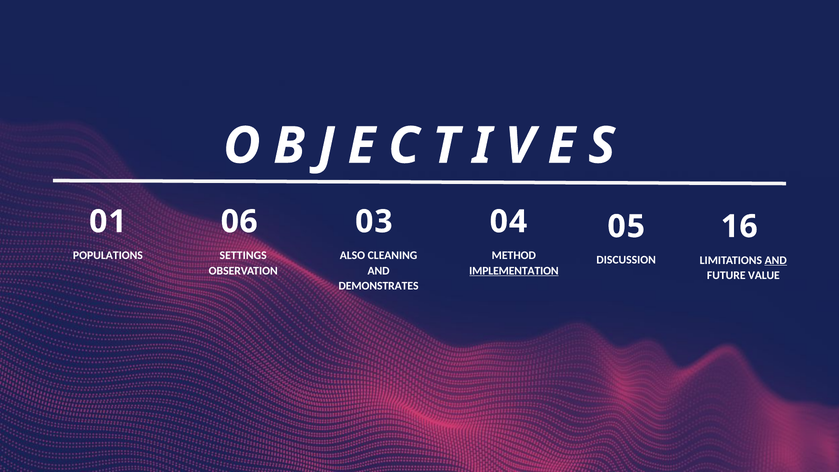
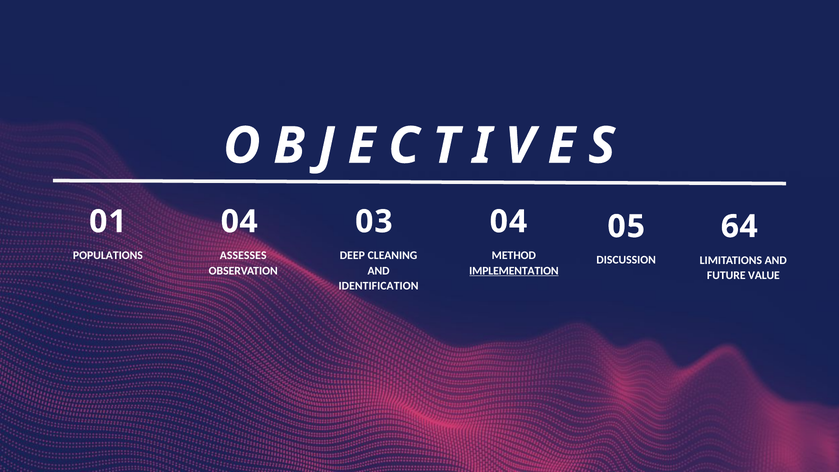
01 06: 06 -> 04
16: 16 -> 64
SETTINGS: SETTINGS -> ASSESSES
ALSO: ALSO -> DEEP
AND at (776, 260) underline: present -> none
DEMONSTRATES: DEMONSTRATES -> IDENTIFICATION
